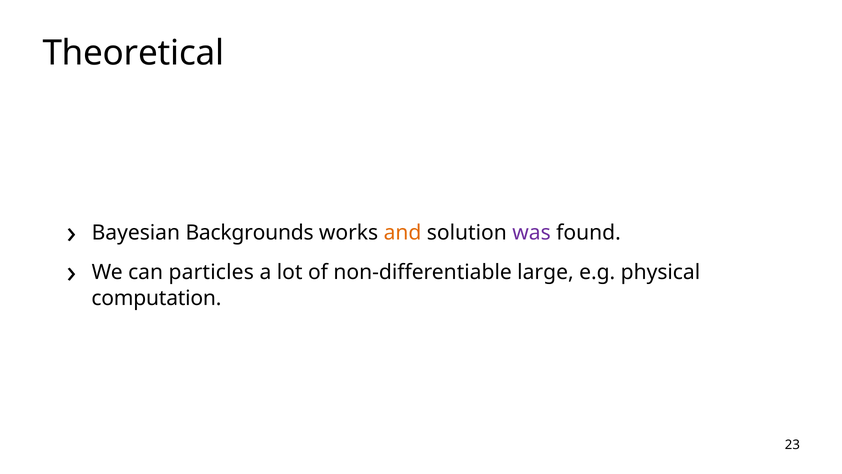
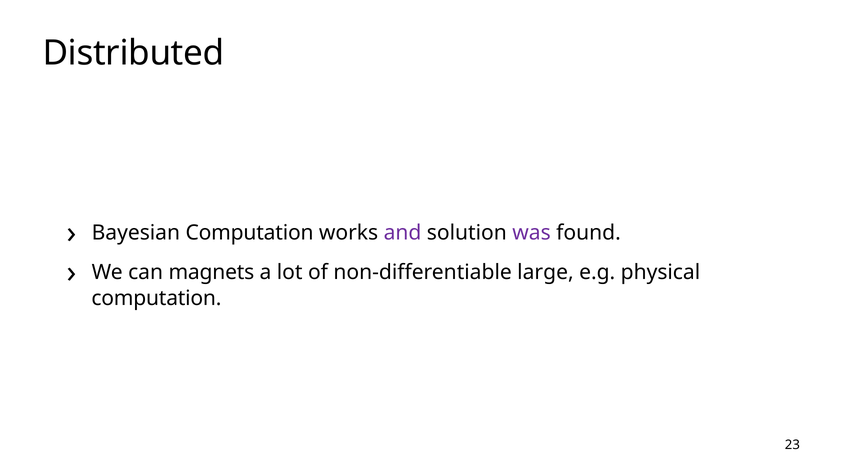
Theoretical: Theoretical -> Distributed
Bayesian Backgrounds: Backgrounds -> Computation
and colour: orange -> purple
particles: particles -> magnets
